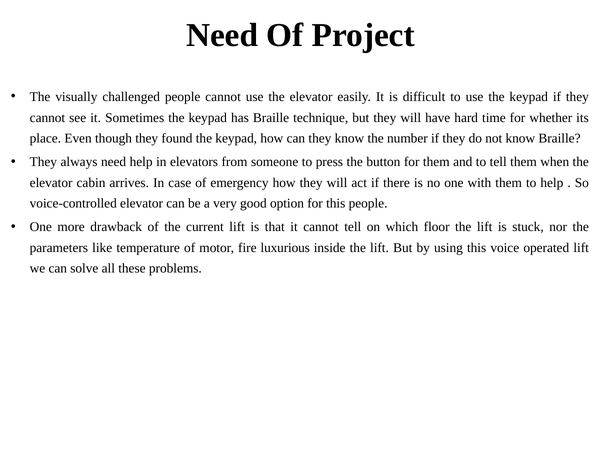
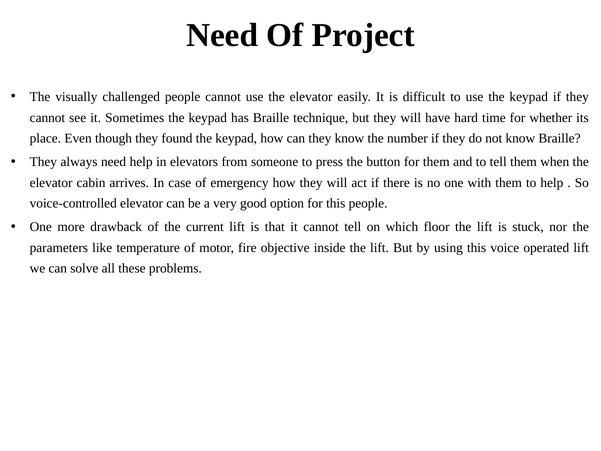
luxurious: luxurious -> objective
